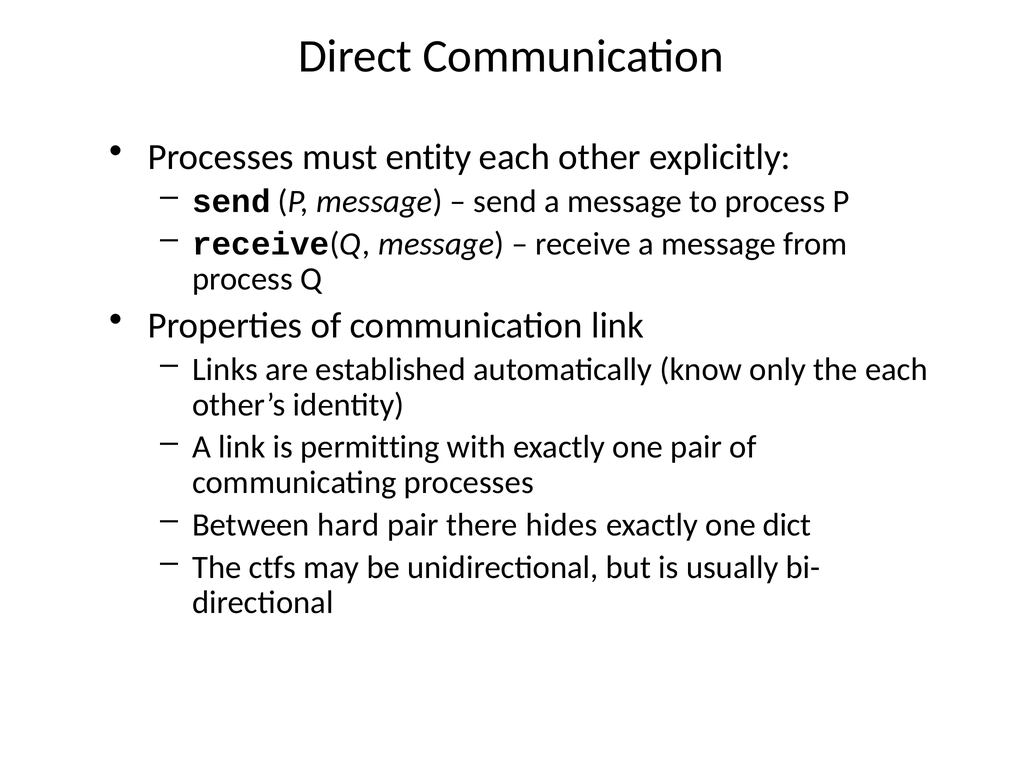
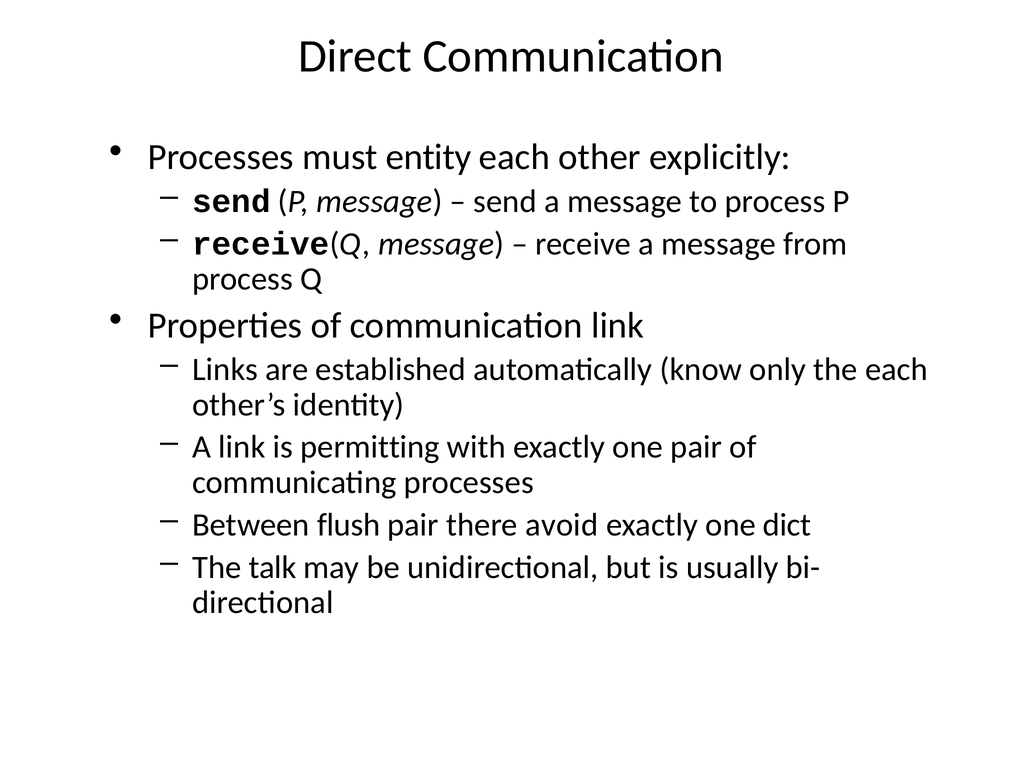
hard: hard -> flush
hides: hides -> avoid
ctfs: ctfs -> talk
